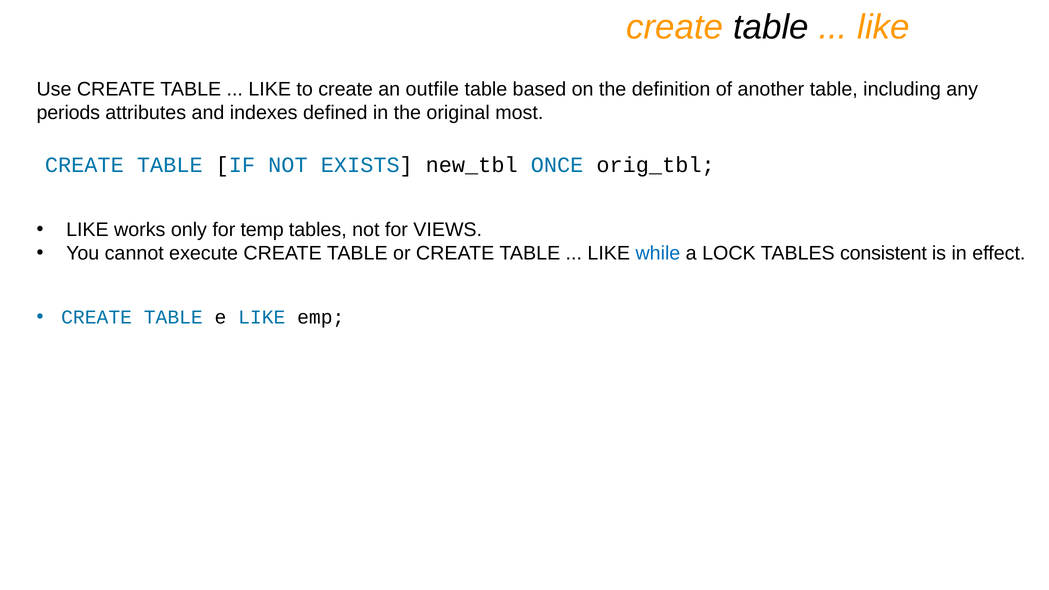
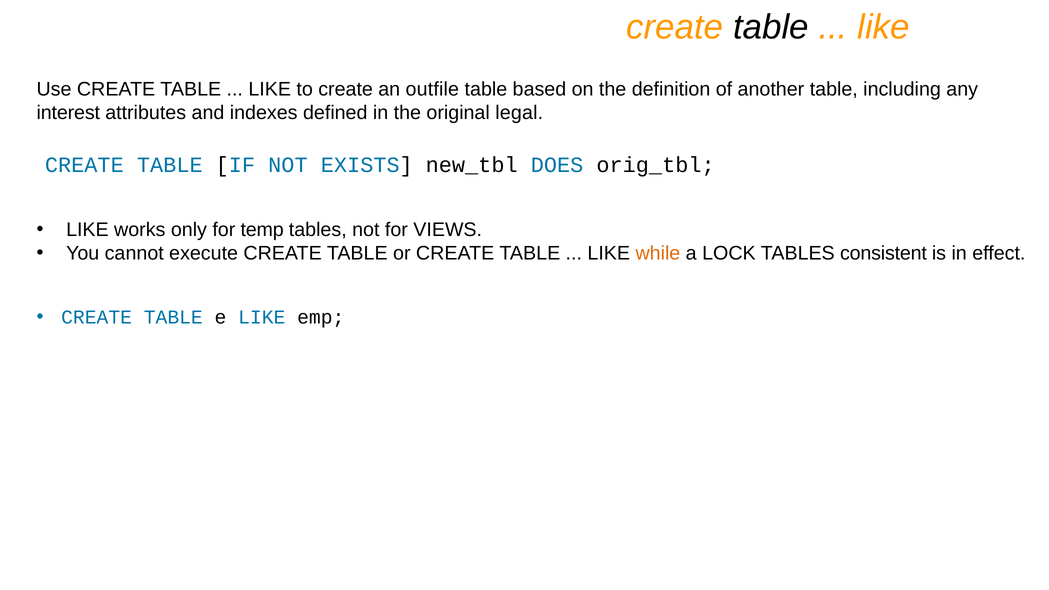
periods: periods -> interest
most: most -> legal
ONCE: ONCE -> DOES
while colour: blue -> orange
